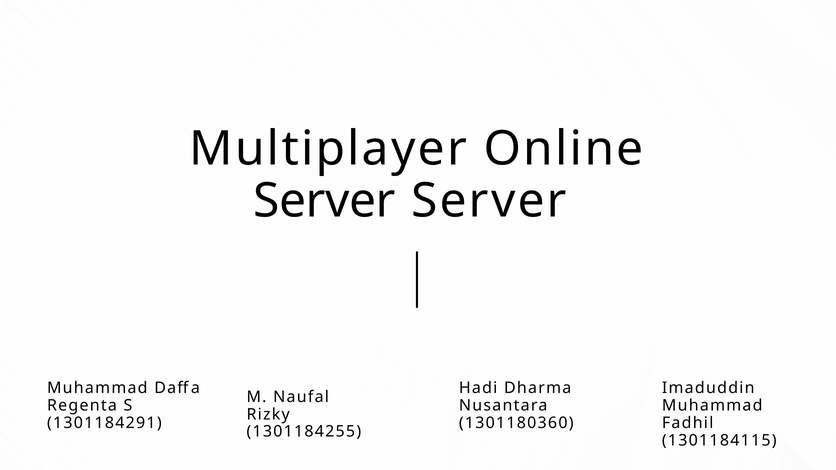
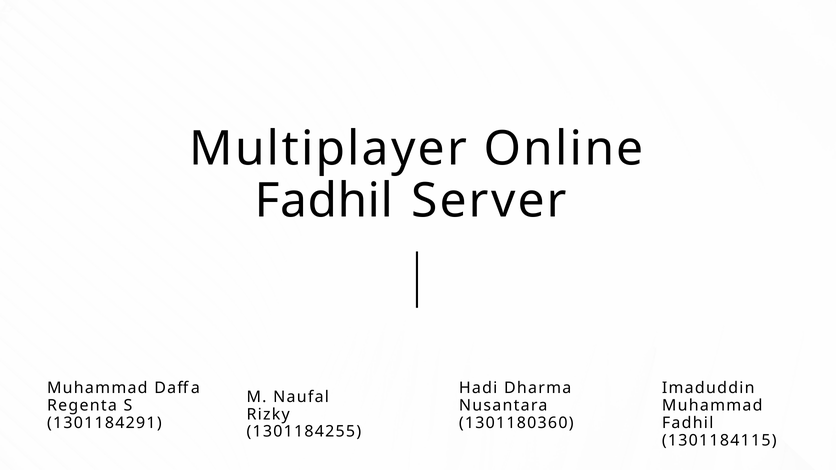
Server at (324, 201): Server -> Fadhil
